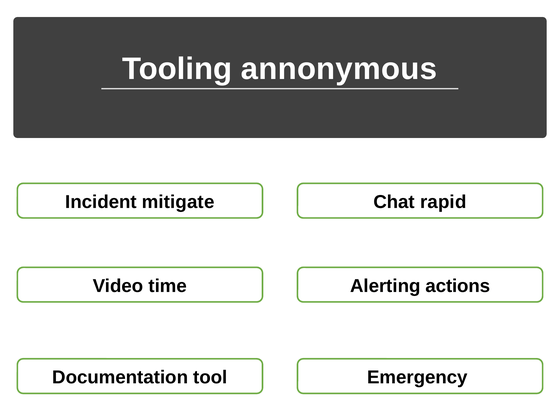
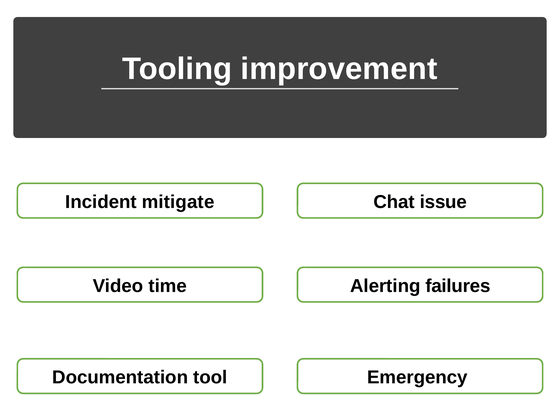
annonymous: annonymous -> improvement
rapid: rapid -> issue
actions: actions -> failures
